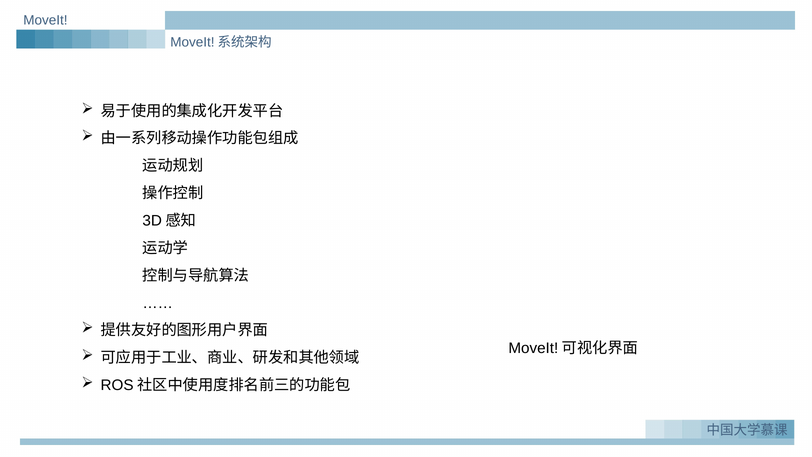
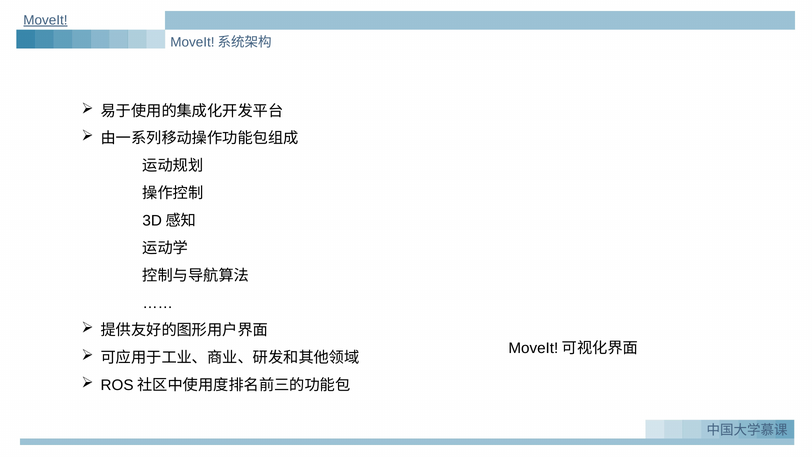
MoveIt underline: none -> present
